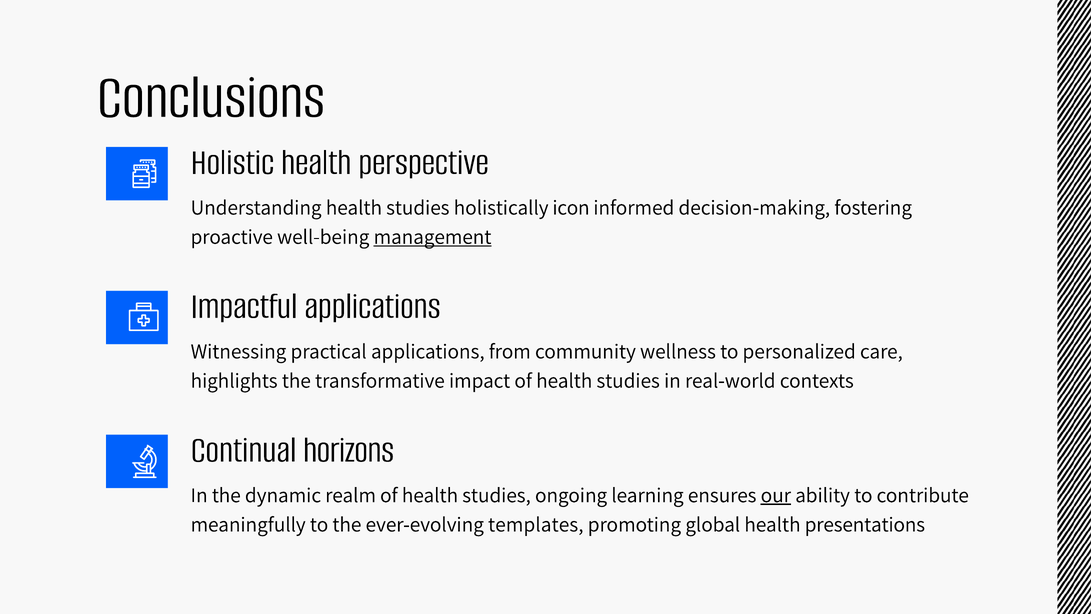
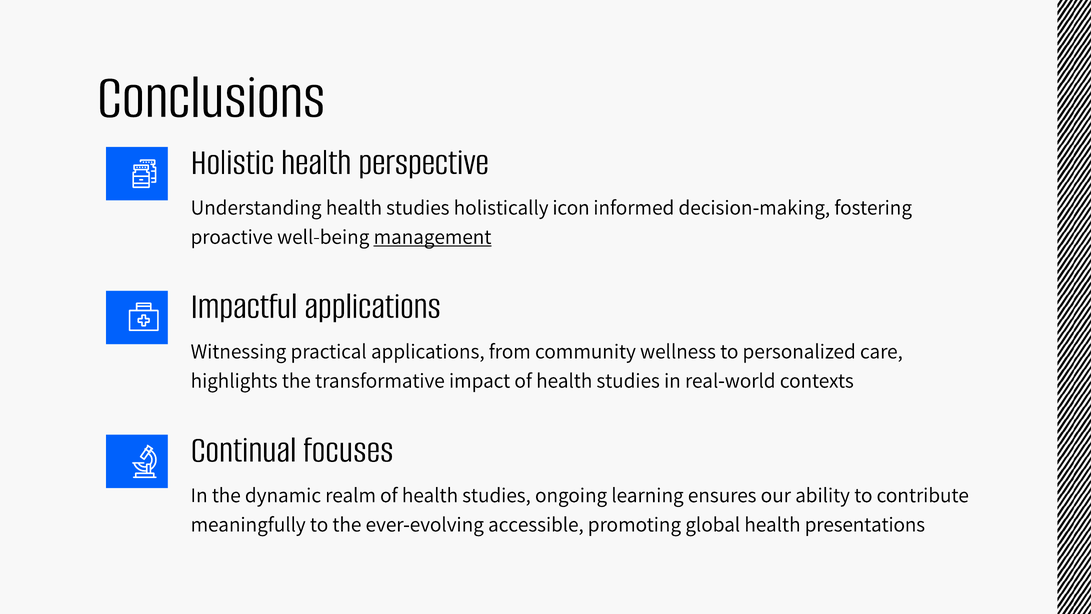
horizons: horizons -> focuses
our underline: present -> none
templates: templates -> accessible
